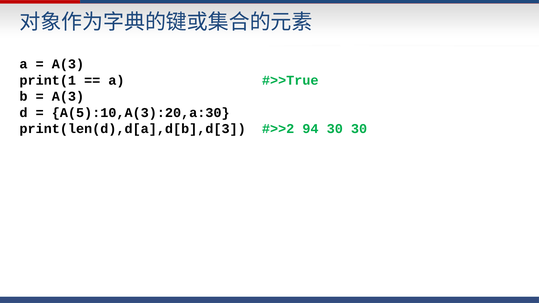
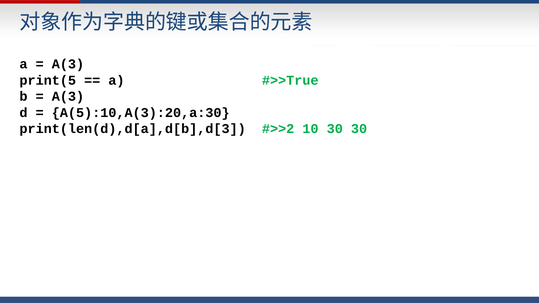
print(1: print(1 -> print(5
94: 94 -> 10
